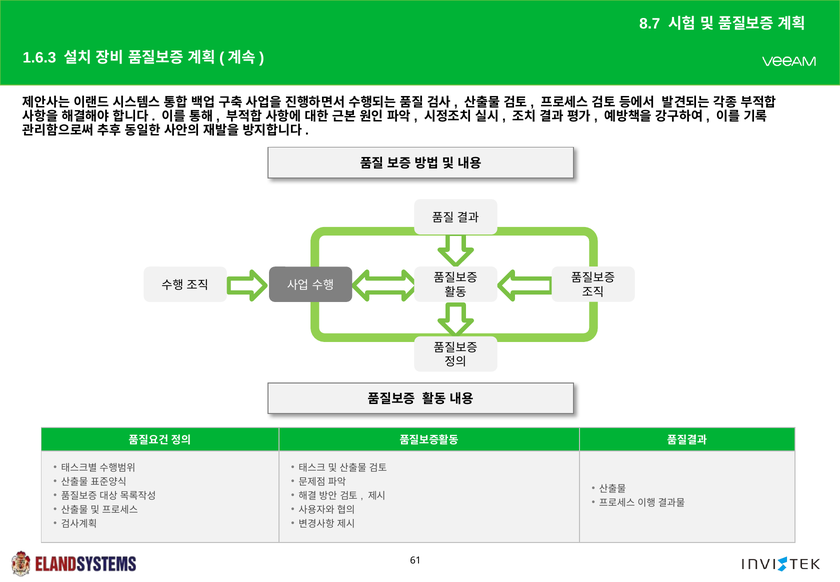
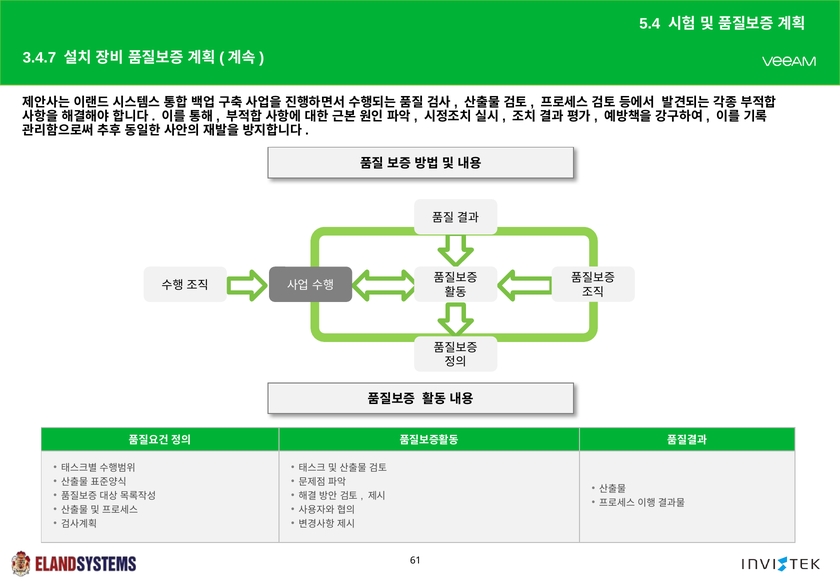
8.7: 8.7 -> 5.4
1.6.3: 1.6.3 -> 3.4.7
